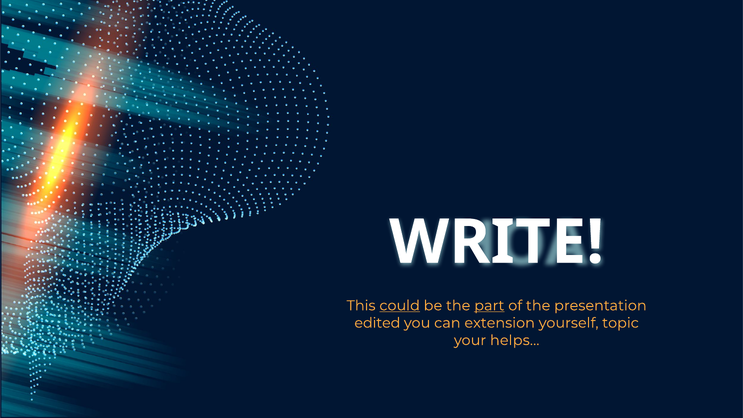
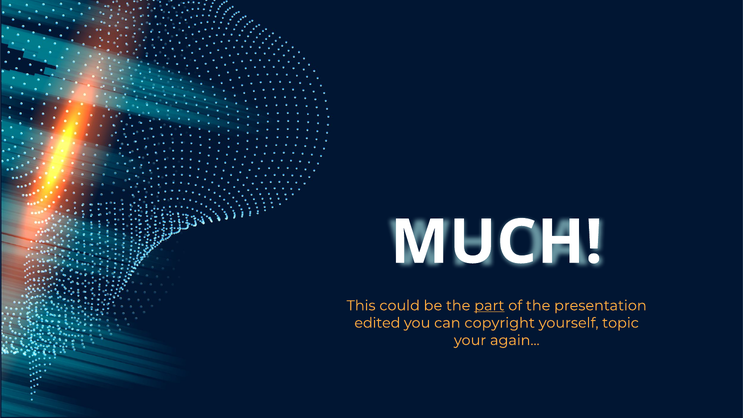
WRITE: WRITE -> MUCH
could underline: present -> none
extension: extension -> copyright
helps: helps -> again
